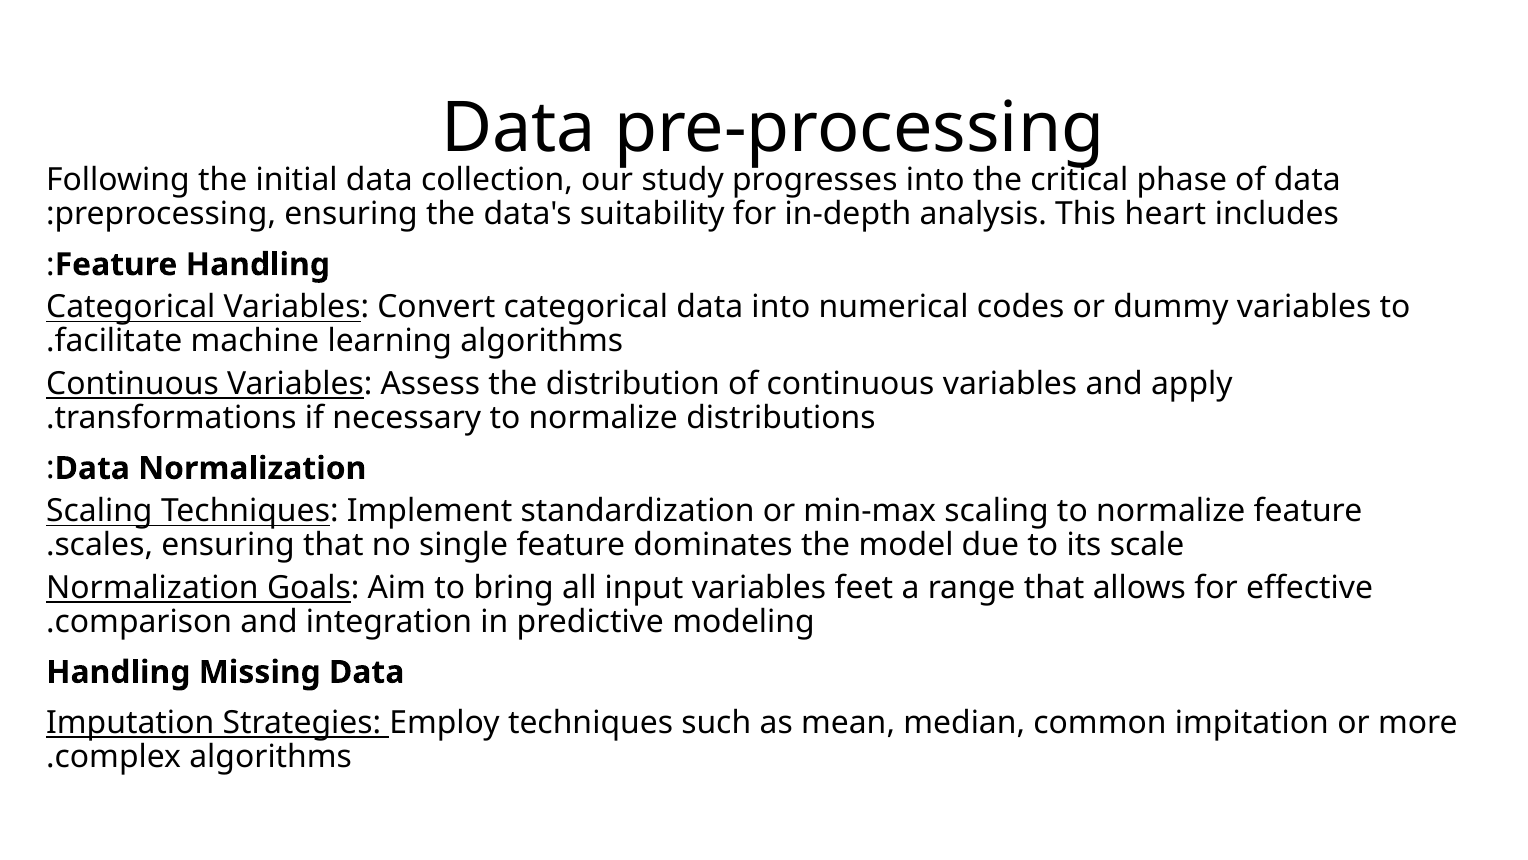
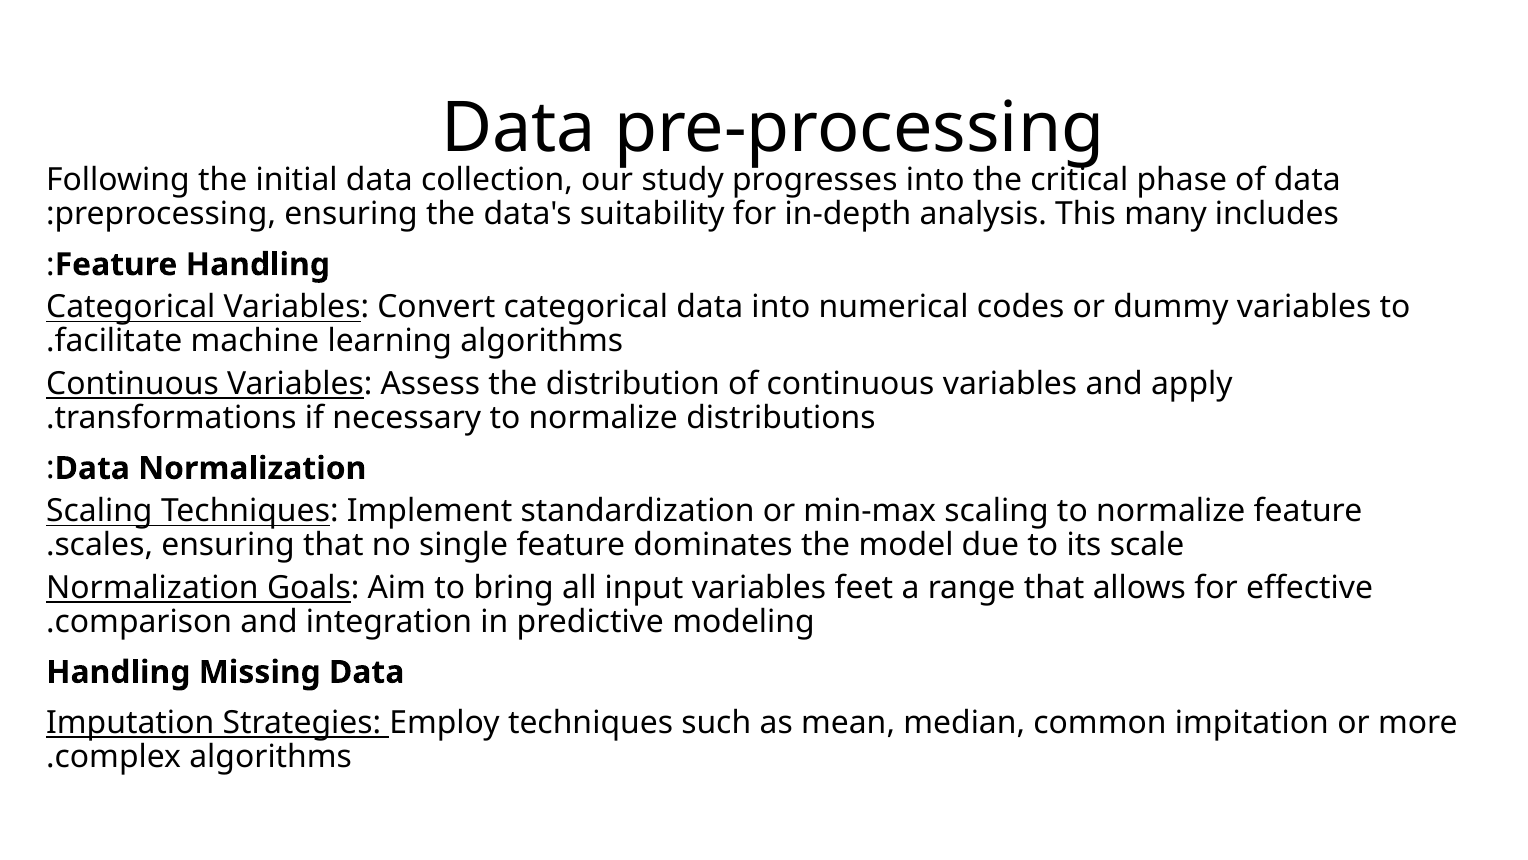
heart: heart -> many
